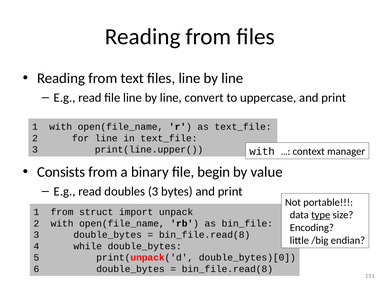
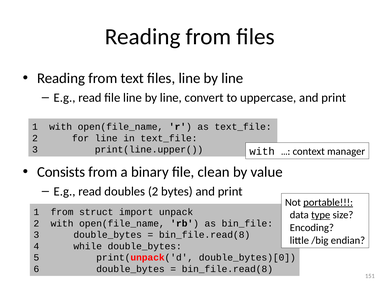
begin: begin -> clean
doubles 3: 3 -> 2
portable underline: none -> present
